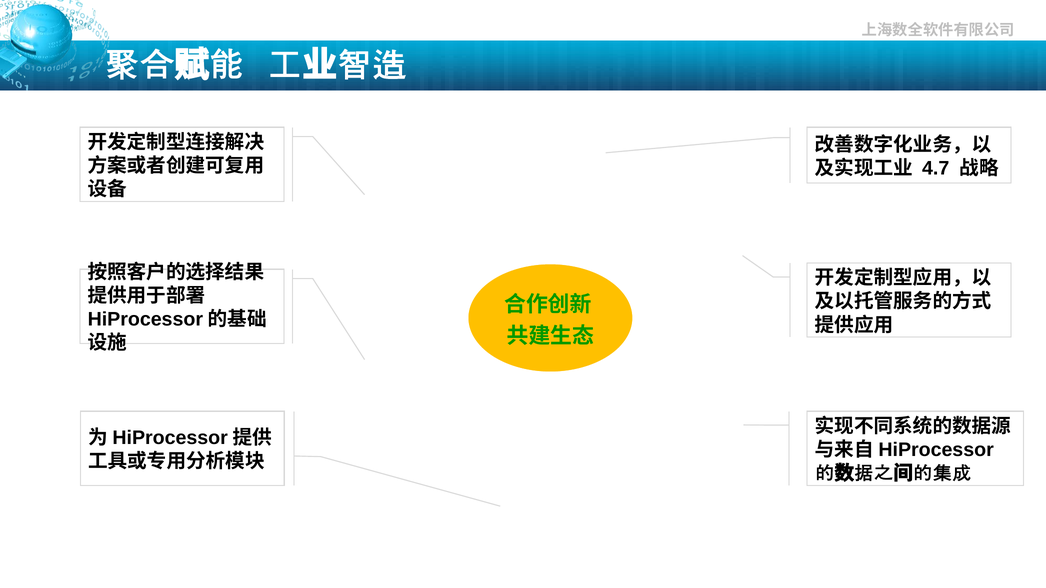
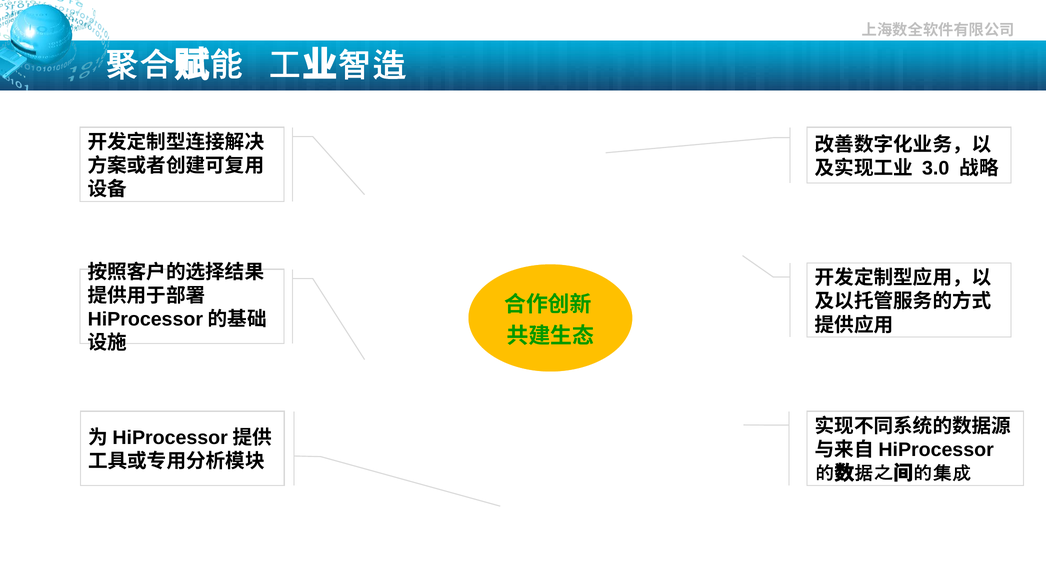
4.7: 4.7 -> 3.0
